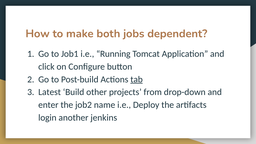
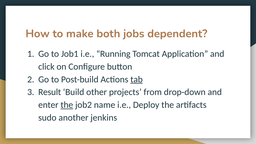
Latest: Latest -> Result
the at (67, 105) underline: none -> present
login: login -> sudo
